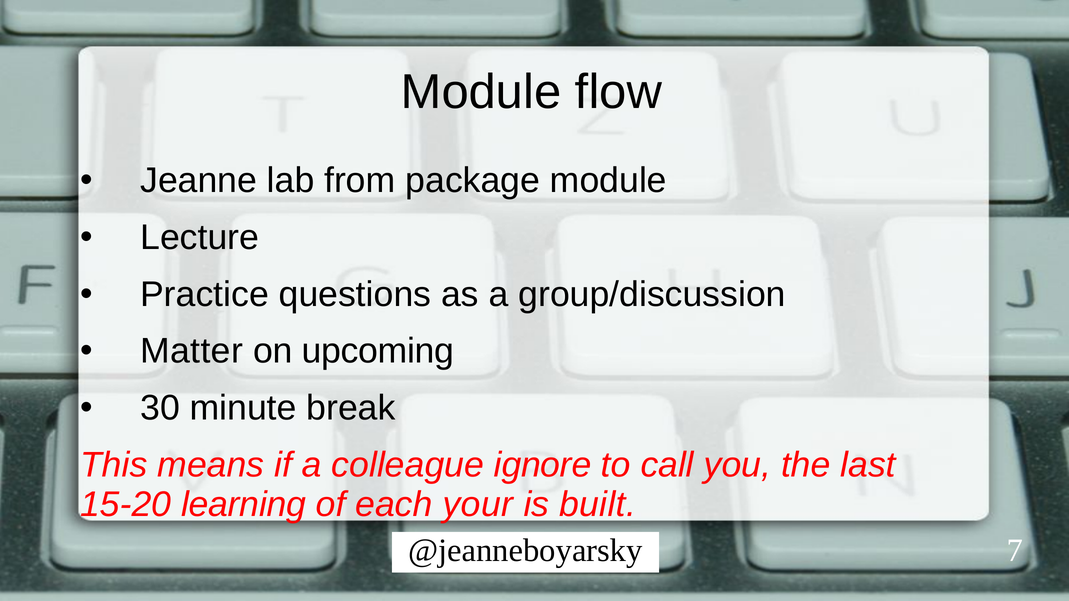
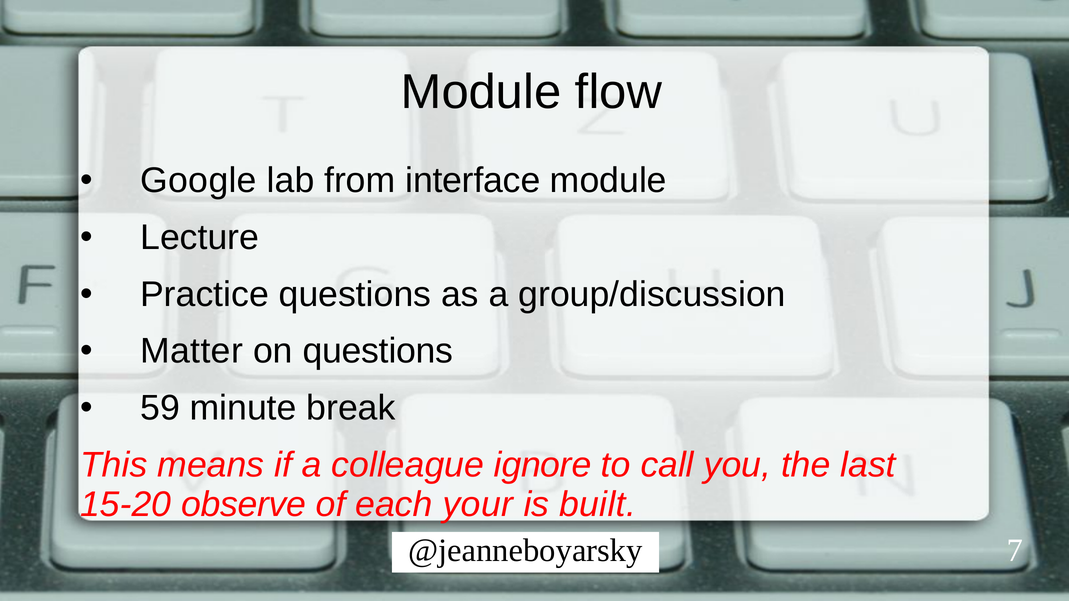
Jeanne: Jeanne -> Google
package: package -> interface
on upcoming: upcoming -> questions
30: 30 -> 59
learning: learning -> observe
